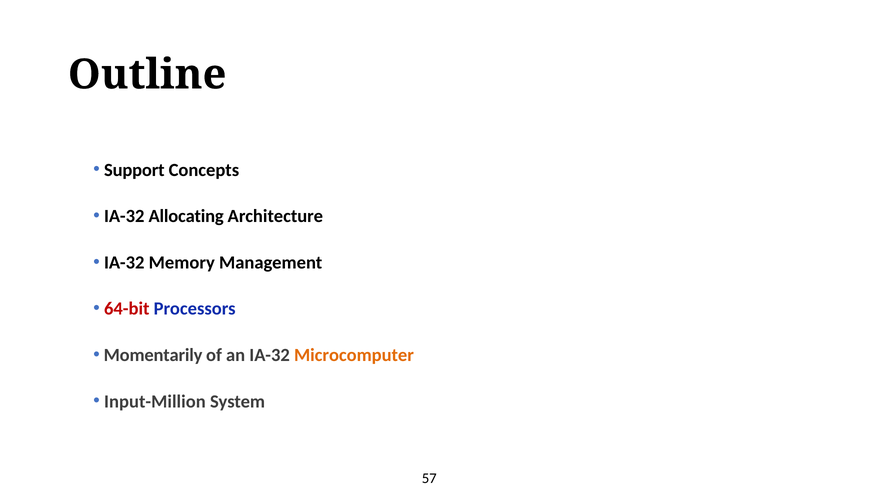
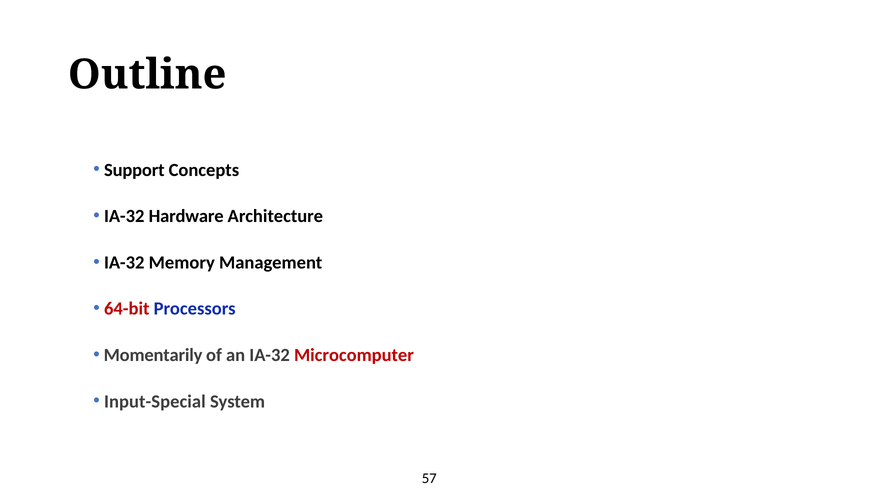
Allocating: Allocating -> Hardware
Microcomputer colour: orange -> red
Input-Million: Input-Million -> Input-Special
